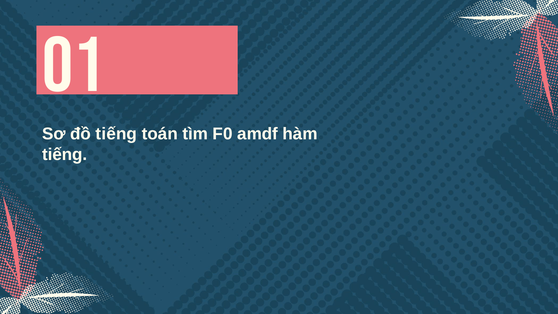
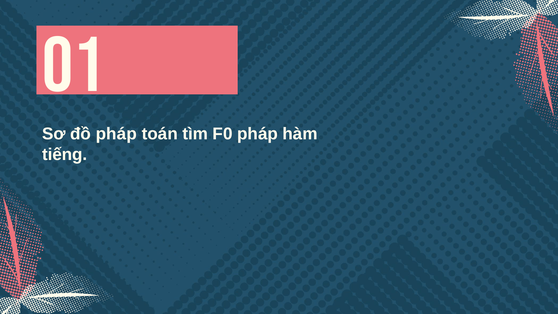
đồ tiếng: tiếng -> pháp
F0 amdf: amdf -> pháp
